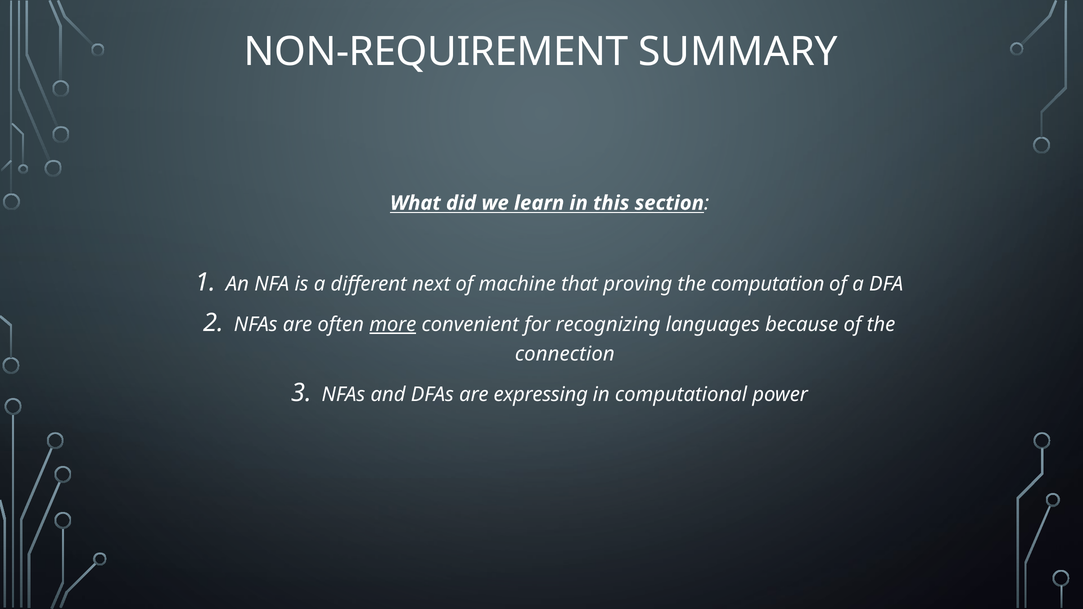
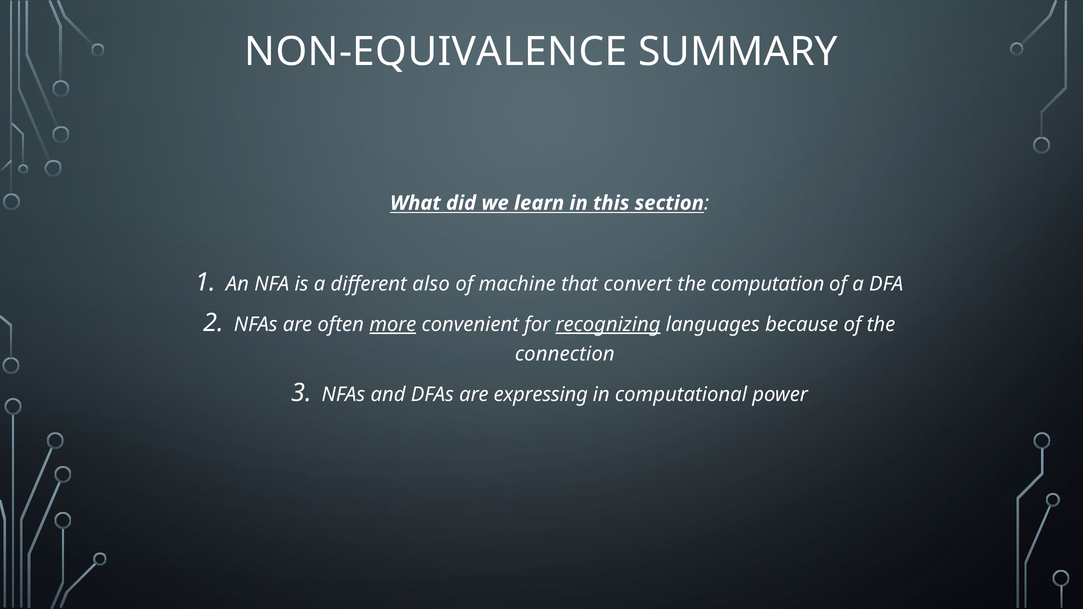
NON-REQUIREMENT: NON-REQUIREMENT -> NON-EQUIVALENCE
next: next -> also
proving: proving -> convert
recognizing underline: none -> present
